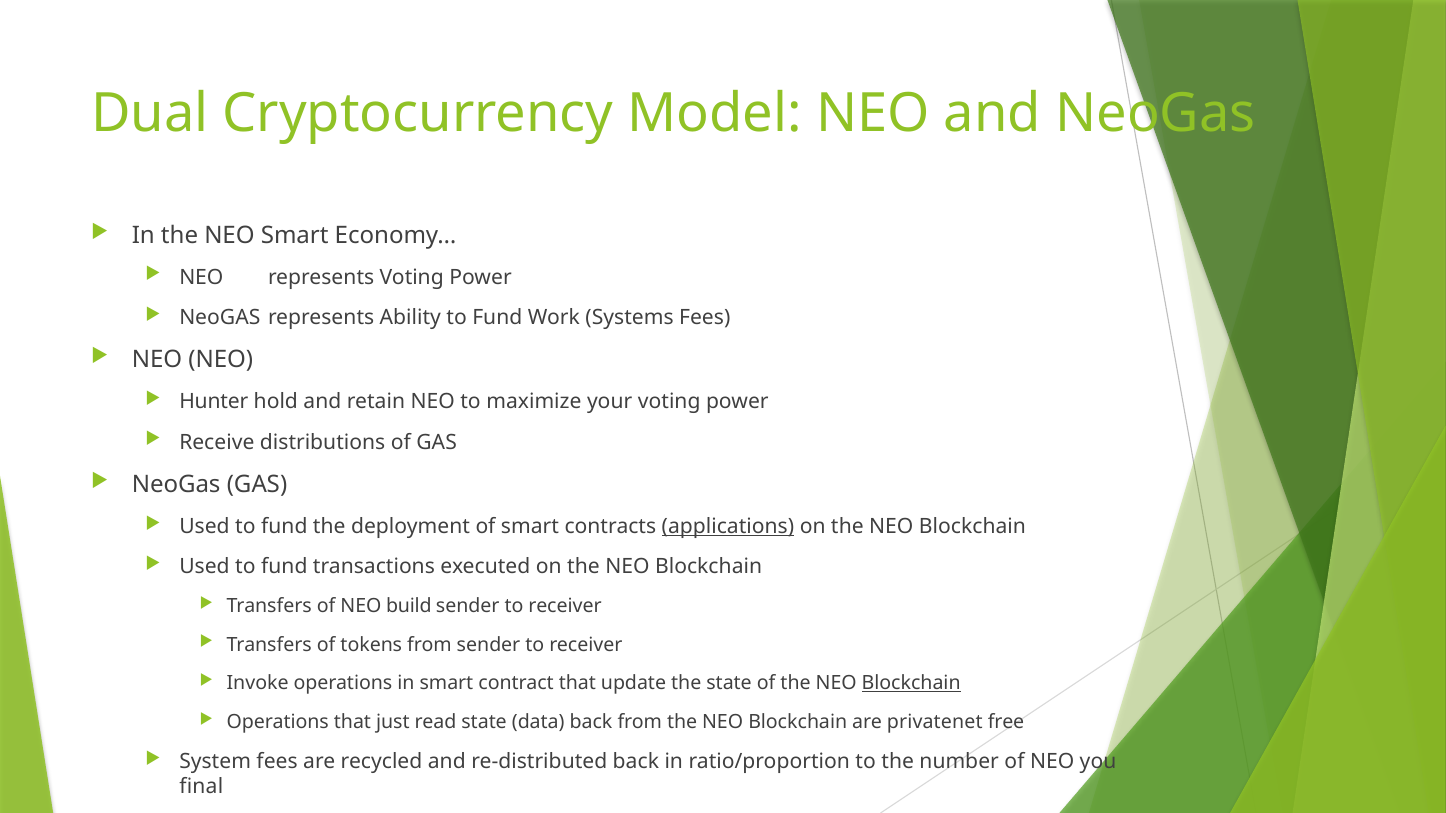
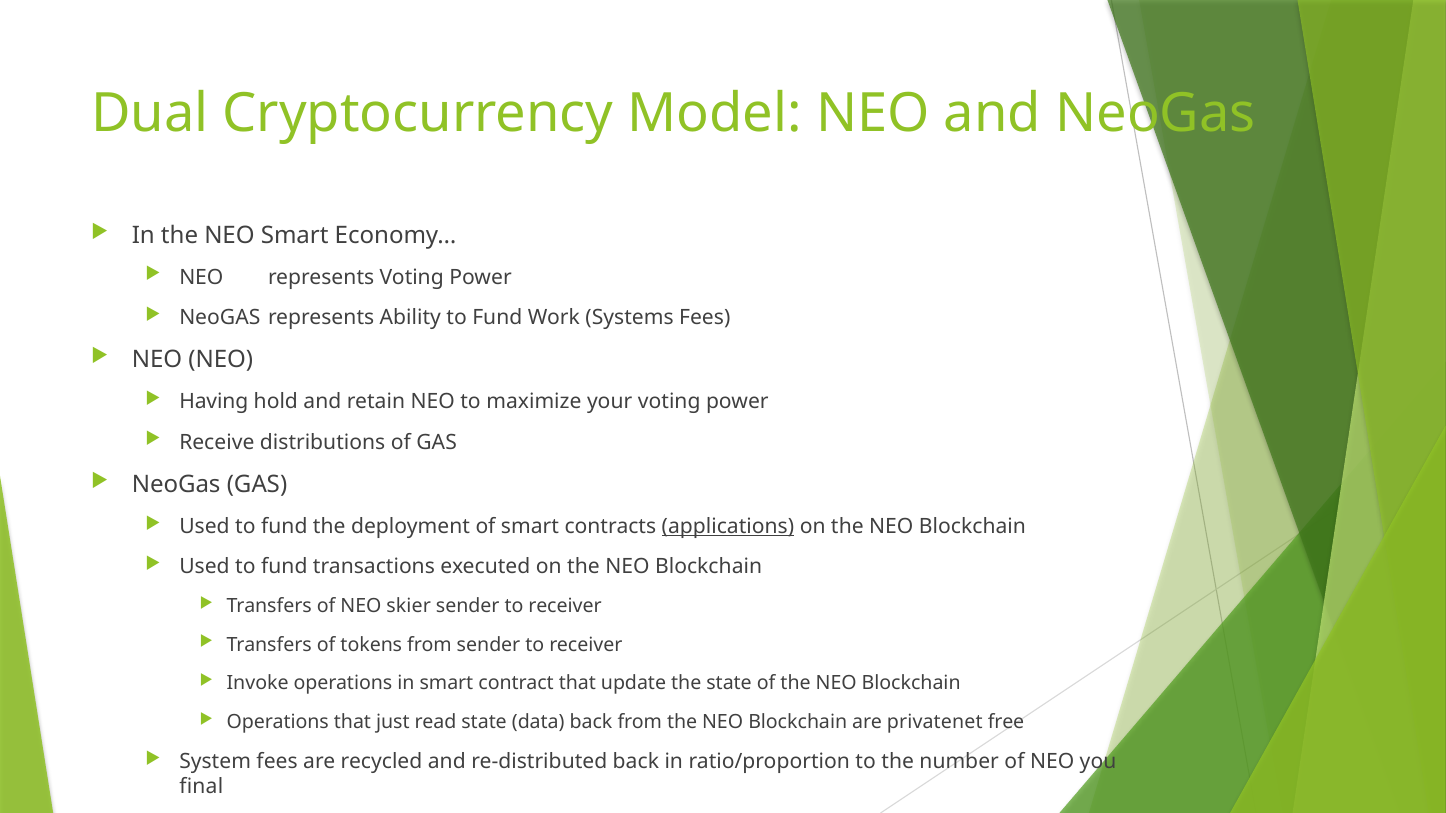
Hunter: Hunter -> Having
build: build -> skier
Blockchain at (911, 684) underline: present -> none
